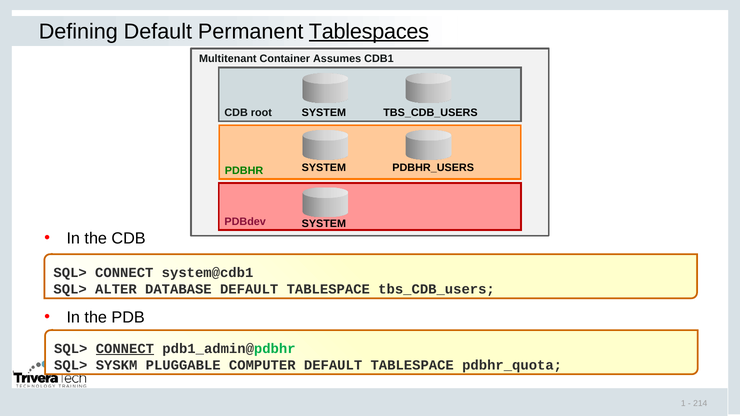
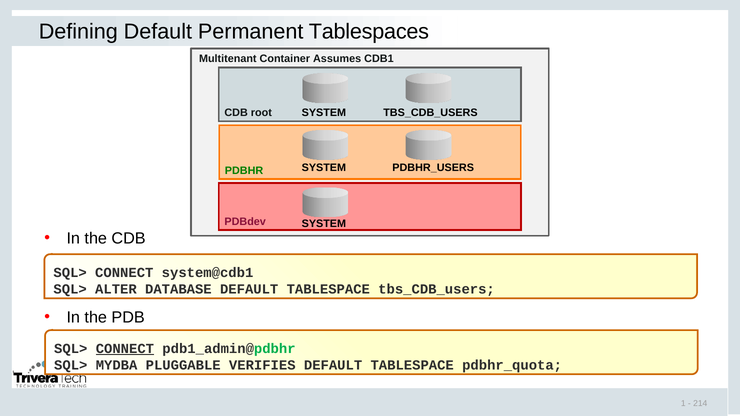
Tablespaces underline: present -> none
SYSKM: SYSKM -> MYDBA
COMPUTER: COMPUTER -> VERIFIES
